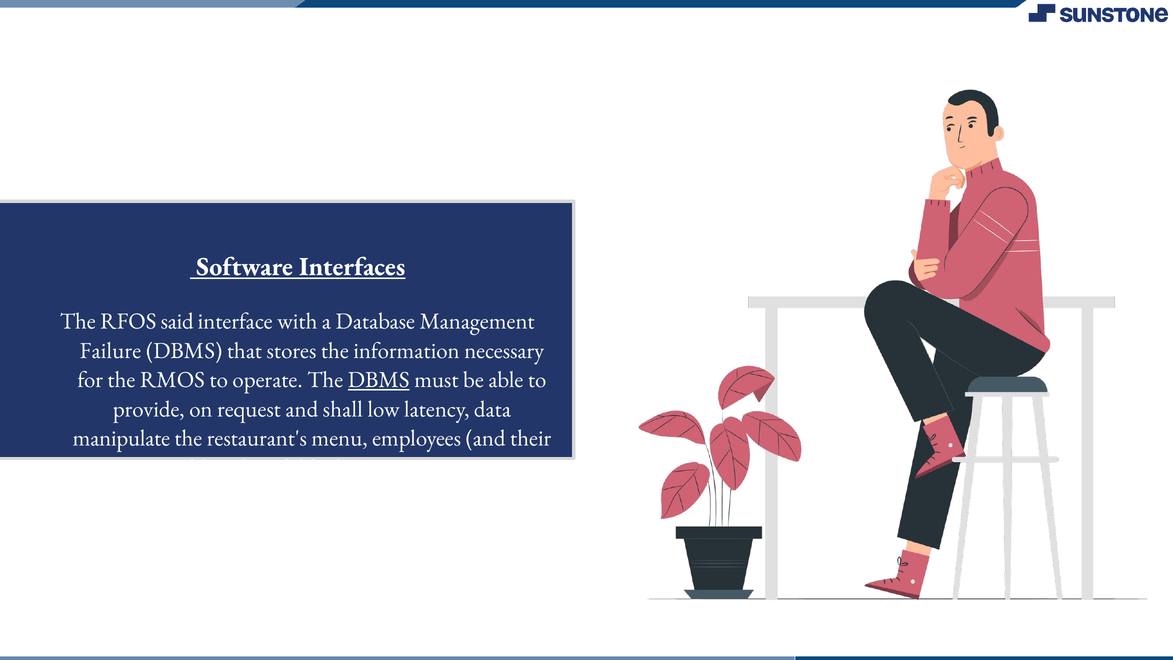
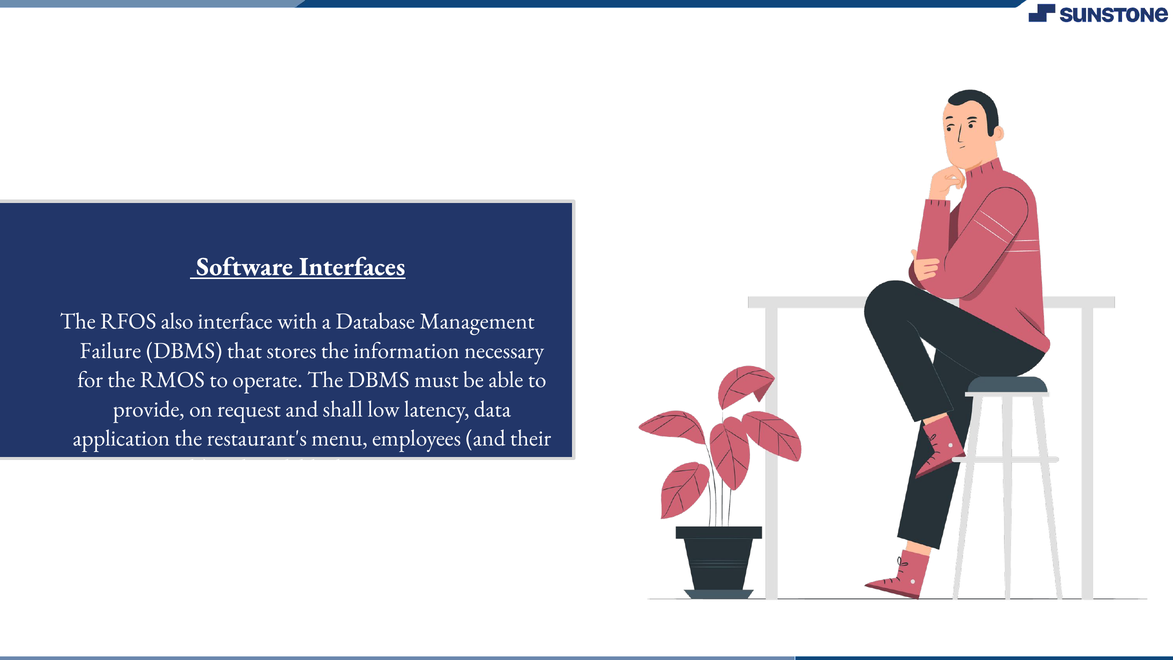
said: said -> also
DBMS at (379, 380) underline: present -> none
manipulate: manipulate -> application
